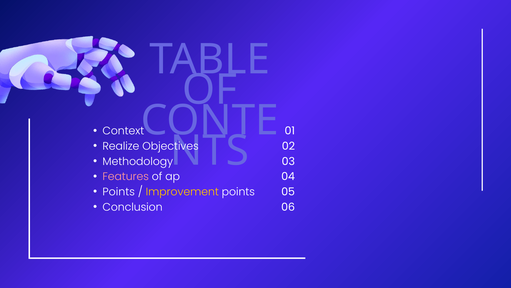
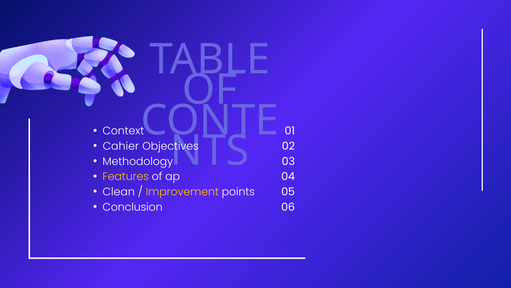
Realize: Realize -> Cahier
Features colour: pink -> yellow
Points at (119, 192): Points -> Clean
